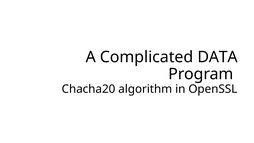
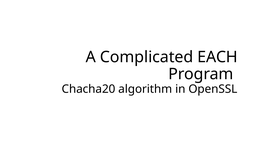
DATA: DATA -> EACH
